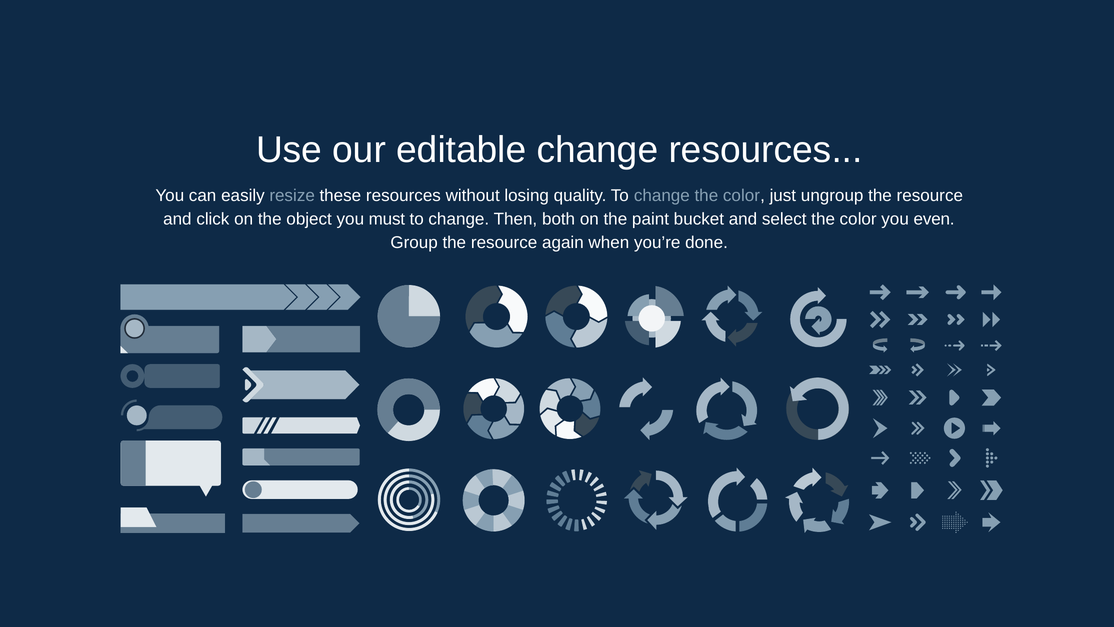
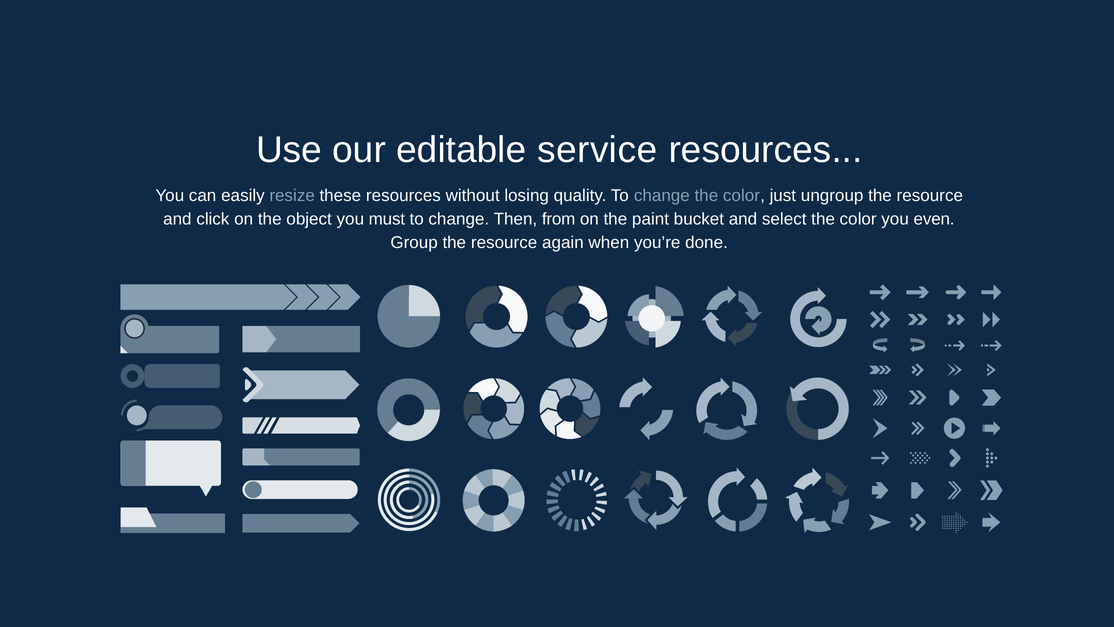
editable change: change -> service
both: both -> from
